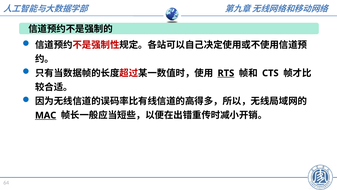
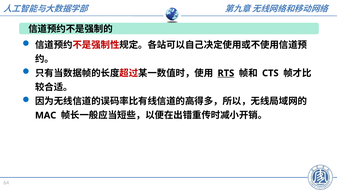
MAC underline: present -> none
